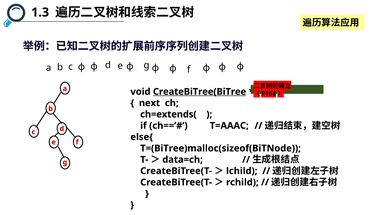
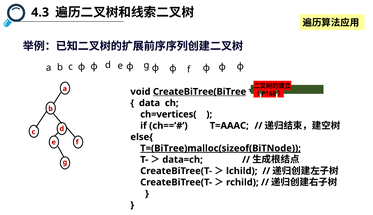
1.3: 1.3 -> 4.3
next: next -> data
ch=extends(: ch=extends( -> ch=vertices(
T=(BiTree)malloc(sizeof(BiTNode underline: none -> present
